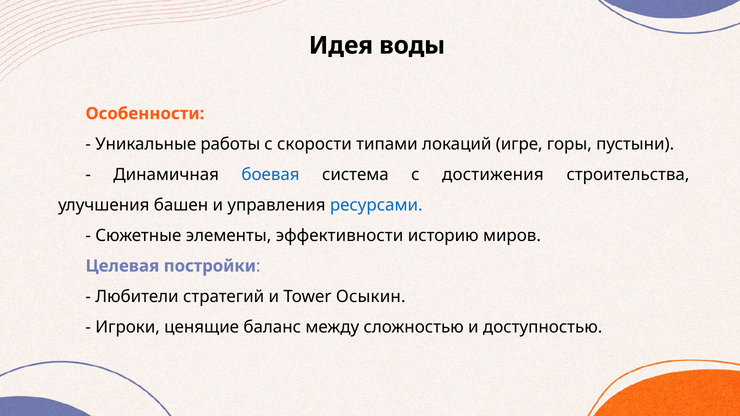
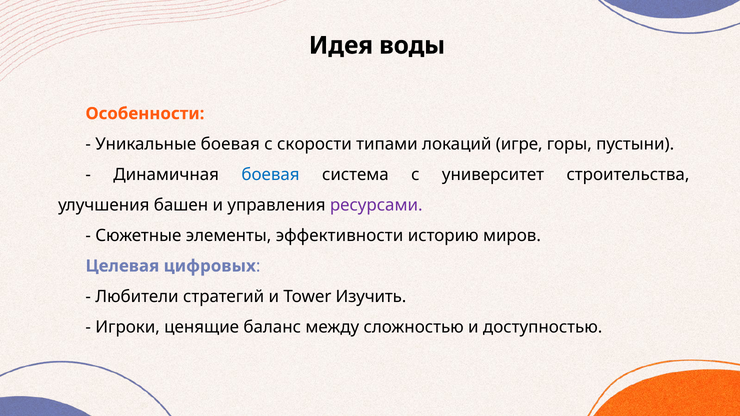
Уникальные работы: работы -> боевая
достижения: достижения -> университет
ресурсами colour: blue -> purple
постройки: постройки -> цифровых
Осыкин: Осыкин -> Изучить
